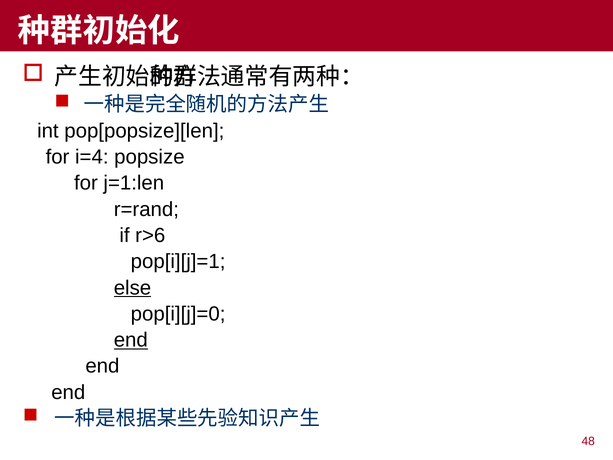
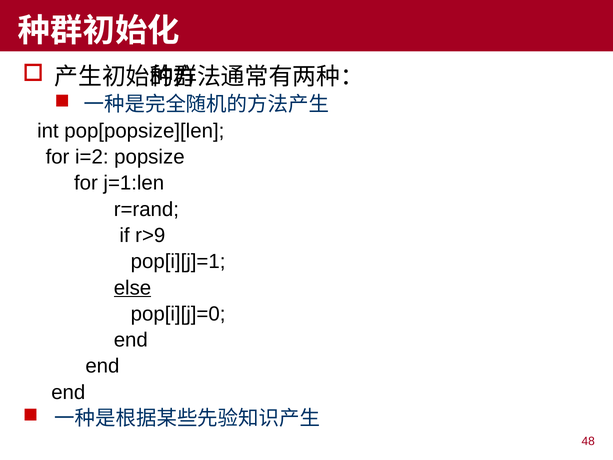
i=4: i=4 -> i=2
r>6: r>6 -> r>9
end at (131, 340) underline: present -> none
